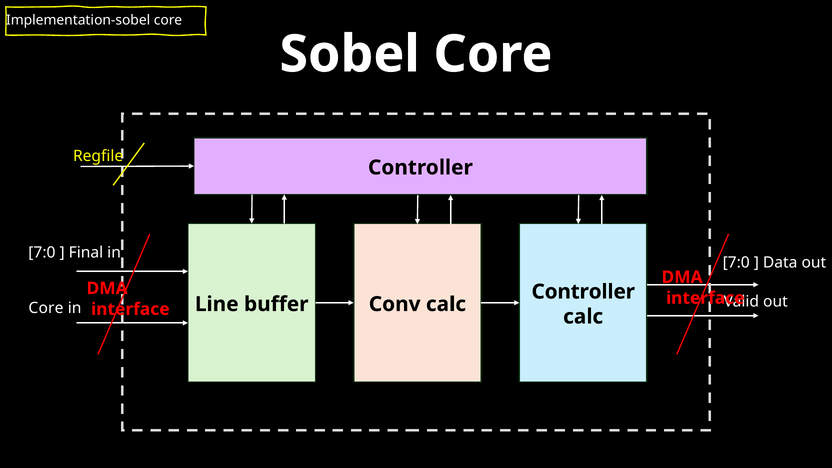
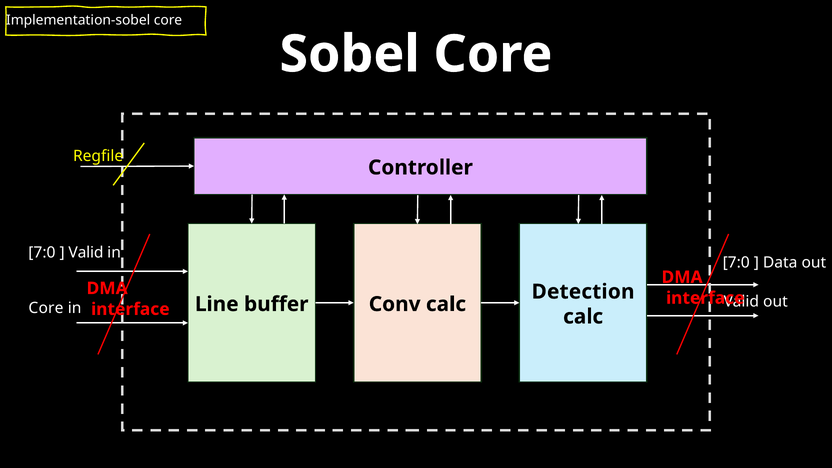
Final at (86, 253): Final -> Valid
Controller at (583, 292): Controller -> Detection
